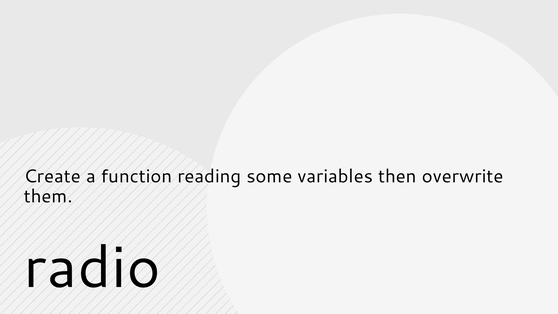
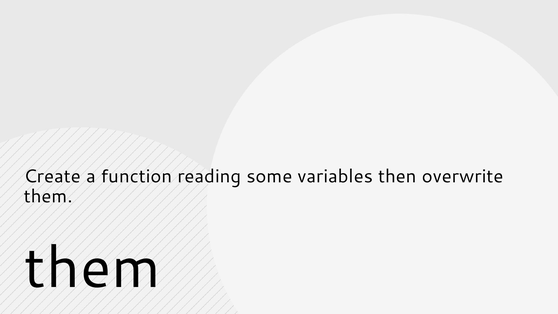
radio at (92, 268): radio -> them
